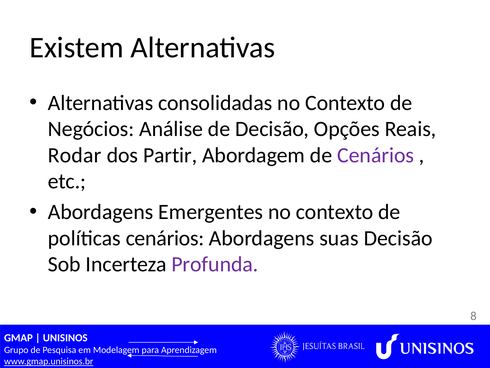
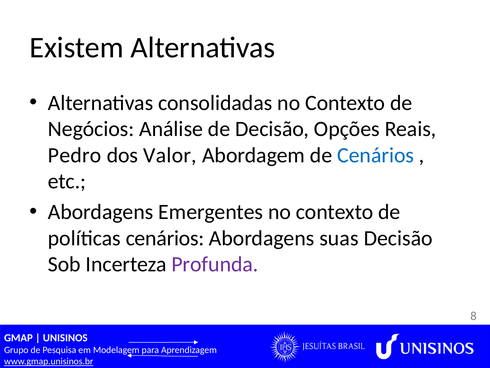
Rodar: Rodar -> Pedro
Partir: Partir -> Valor
Cenários at (376, 155) colour: purple -> blue
